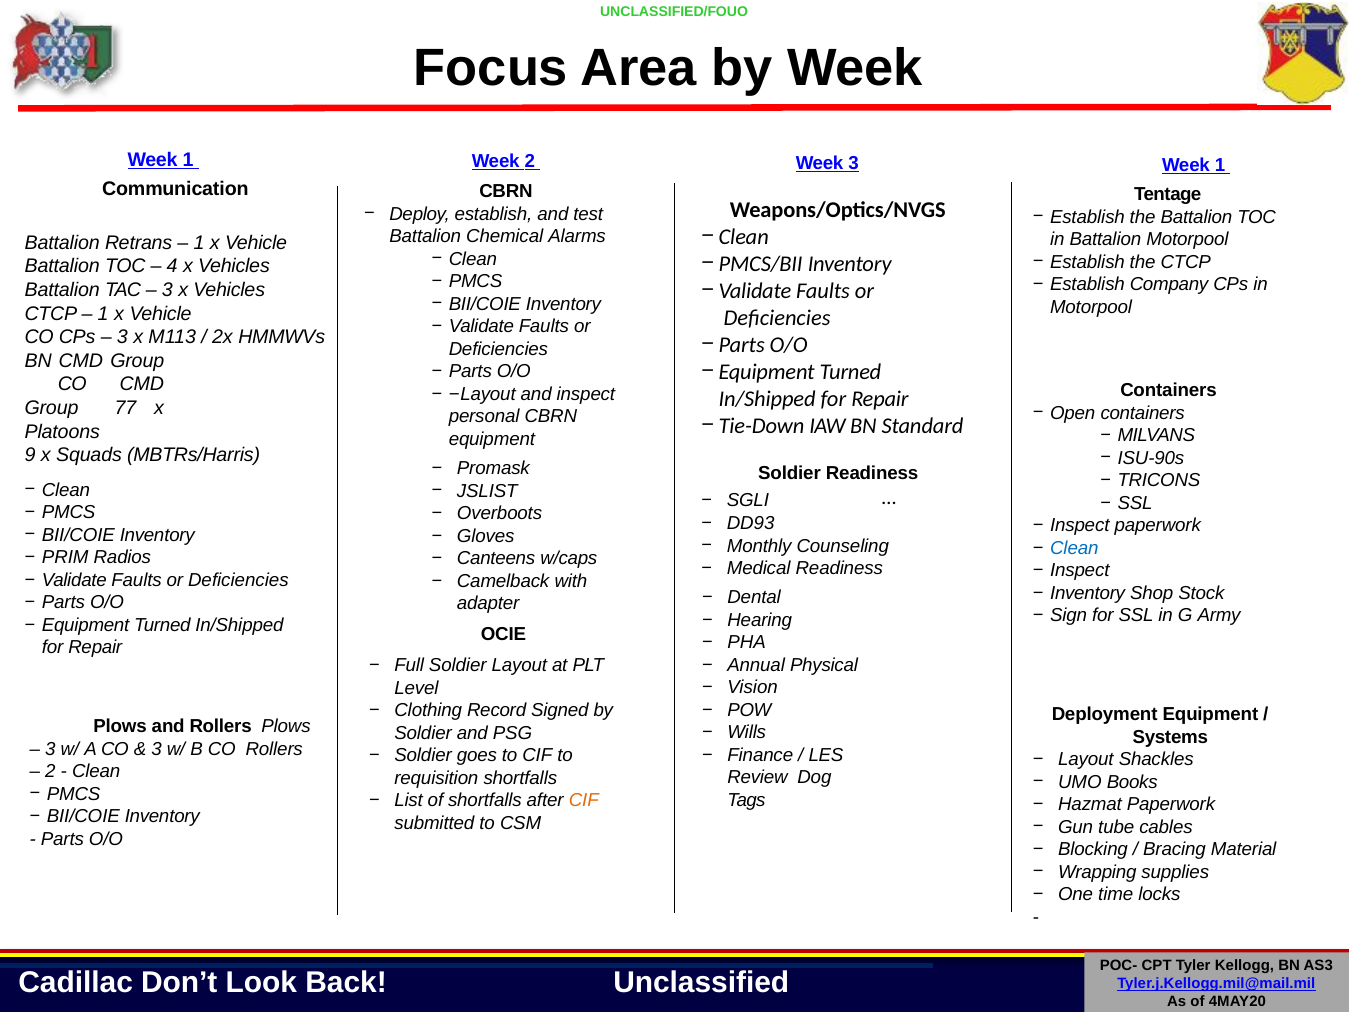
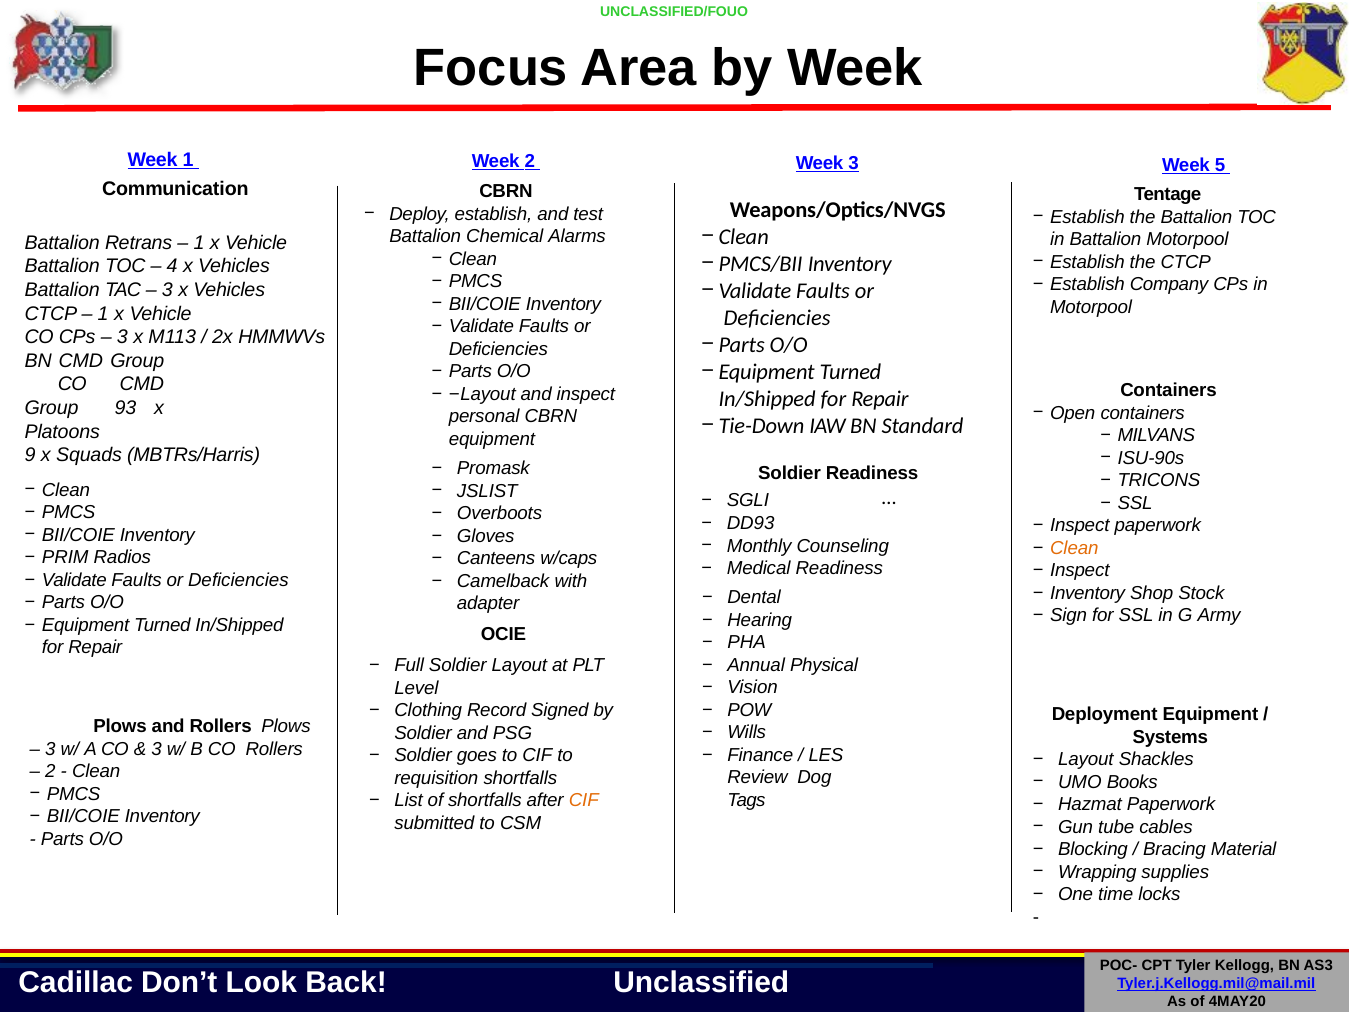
1 at (1220, 165): 1 -> 5
77: 77 -> 93
Clean at (1074, 548) colour: blue -> orange
